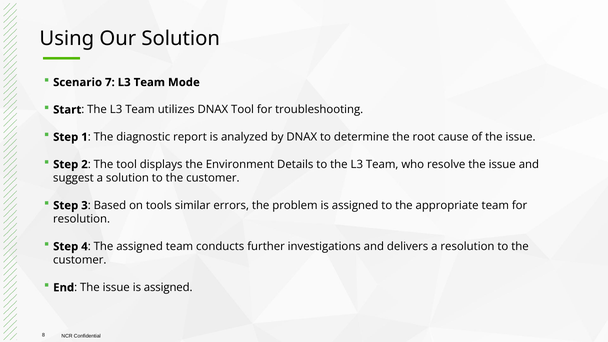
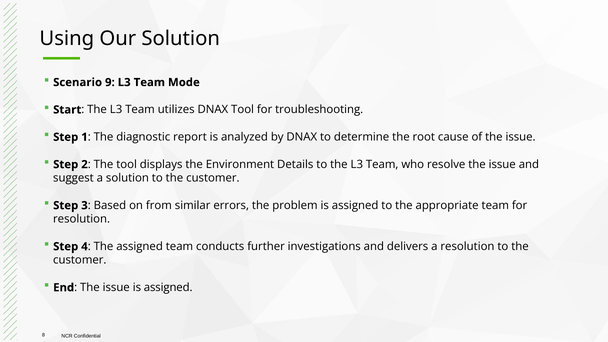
7: 7 -> 9
tools: tools -> from
